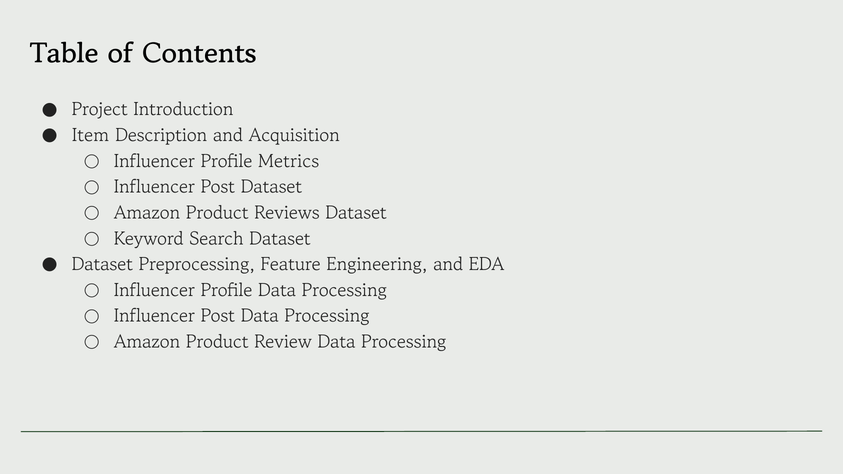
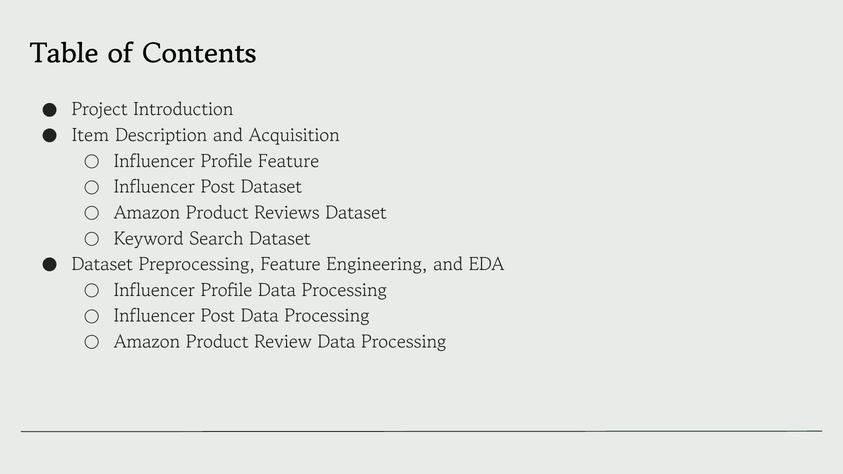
Profile Metrics: Metrics -> Feature
